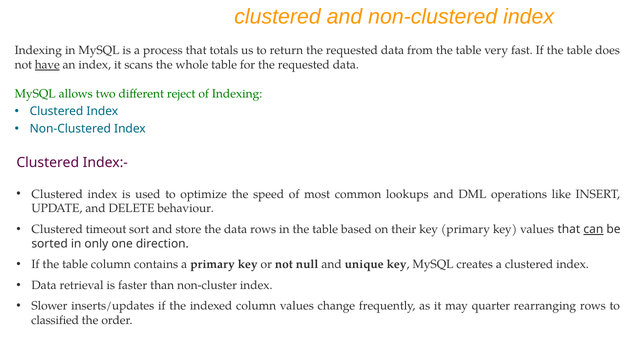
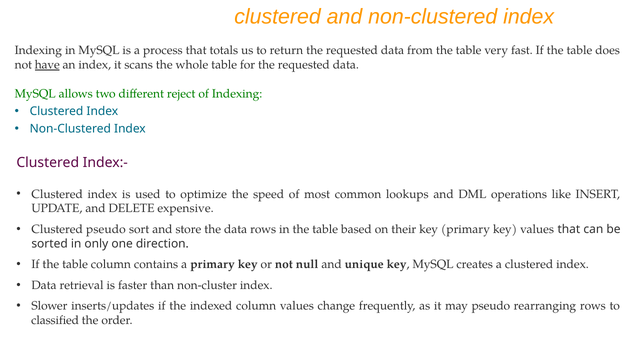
behaviour: behaviour -> expensive
Clustered timeout: timeout -> pseudo
can underline: present -> none
may quarter: quarter -> pseudo
